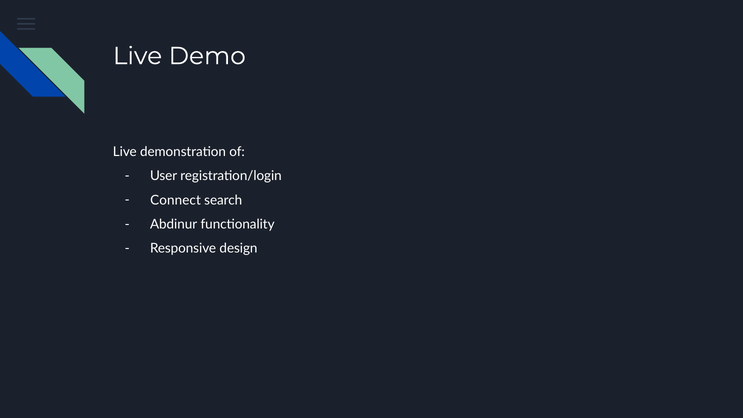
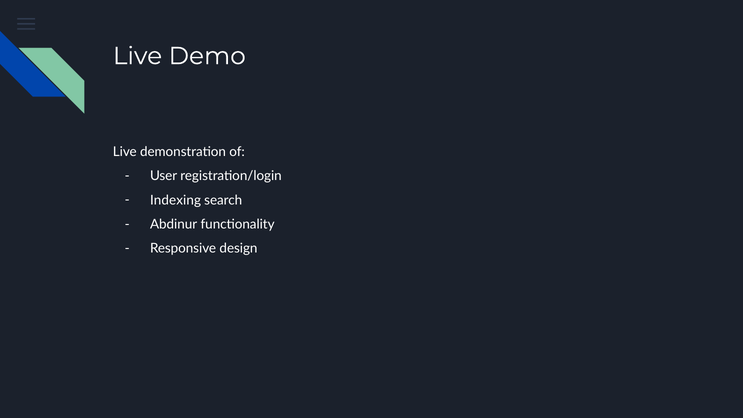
Connect: Connect -> Indexing
